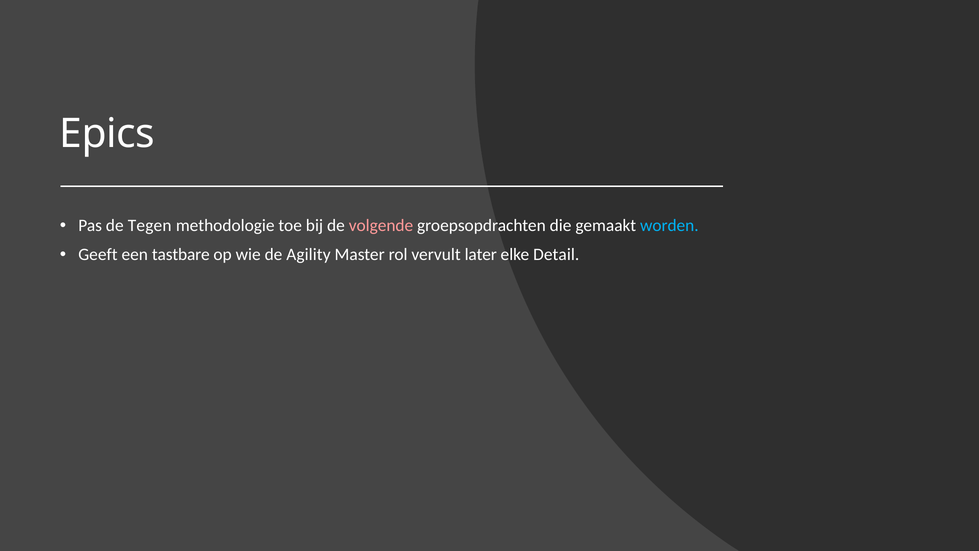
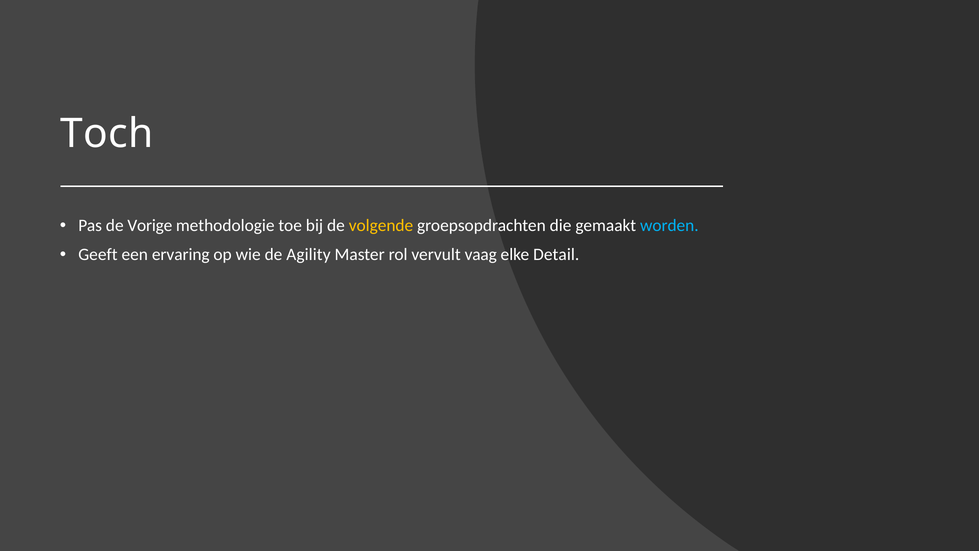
Epics: Epics -> Toch
Tegen: Tegen -> Vorige
volgende colour: pink -> yellow
tastbare: tastbare -> ervaring
later: later -> vaag
